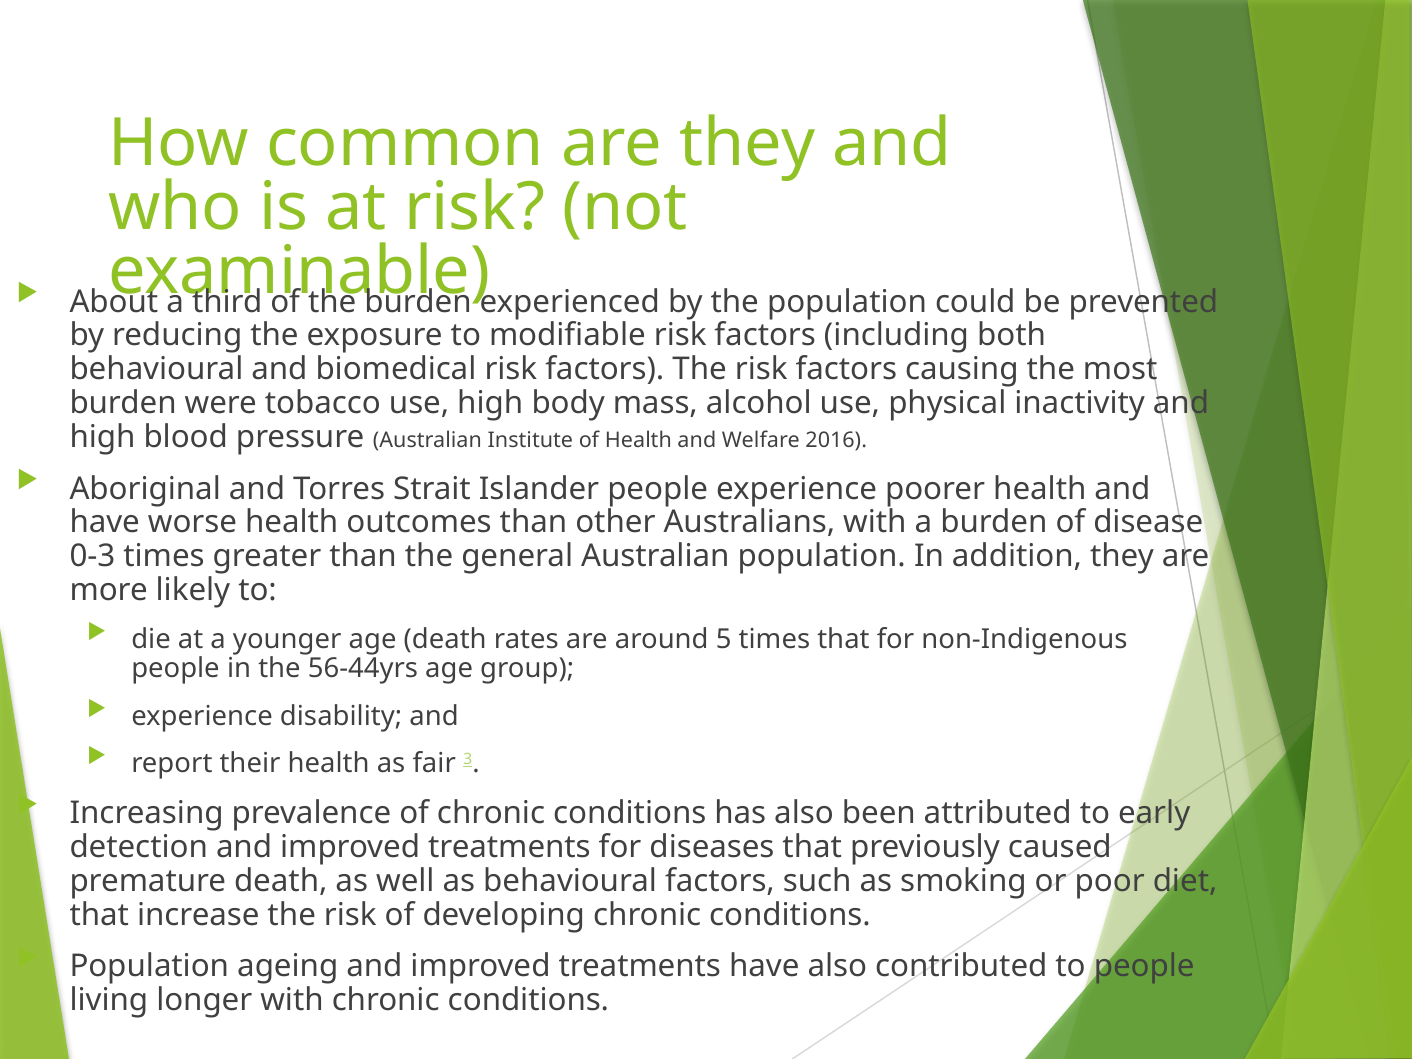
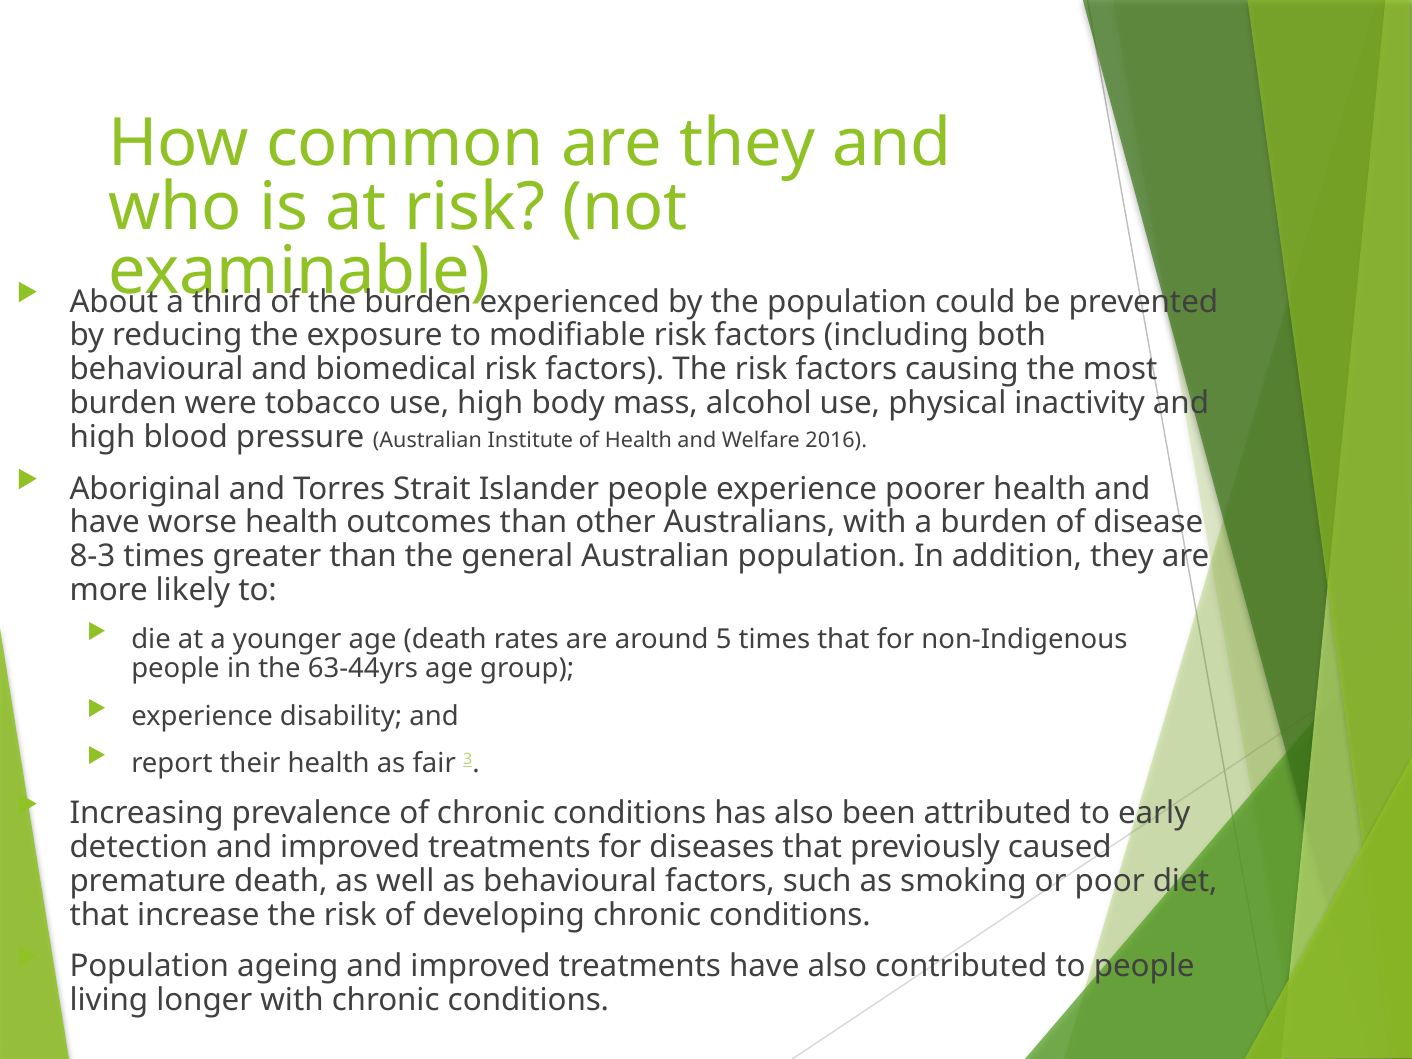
0-3: 0-3 -> 8-3
56-44yrs: 56-44yrs -> 63-44yrs
